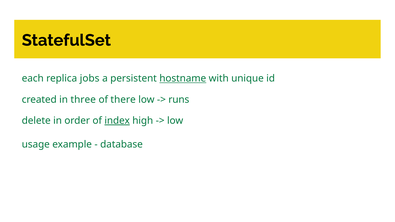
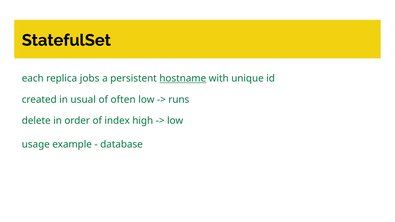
three: three -> usual
there: there -> often
index underline: present -> none
